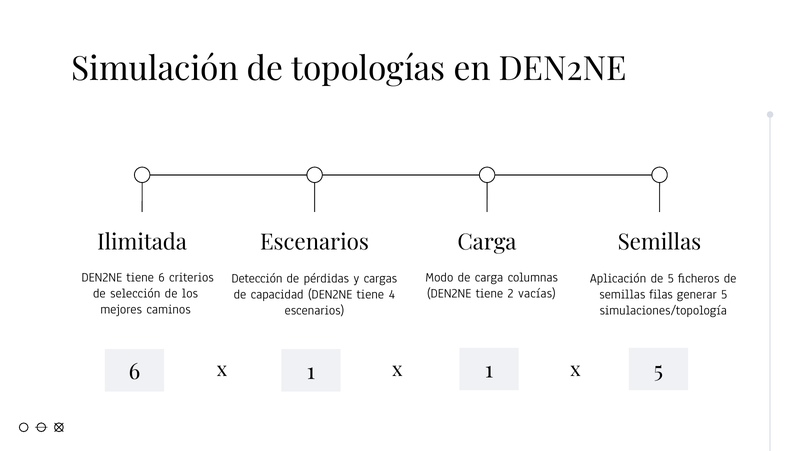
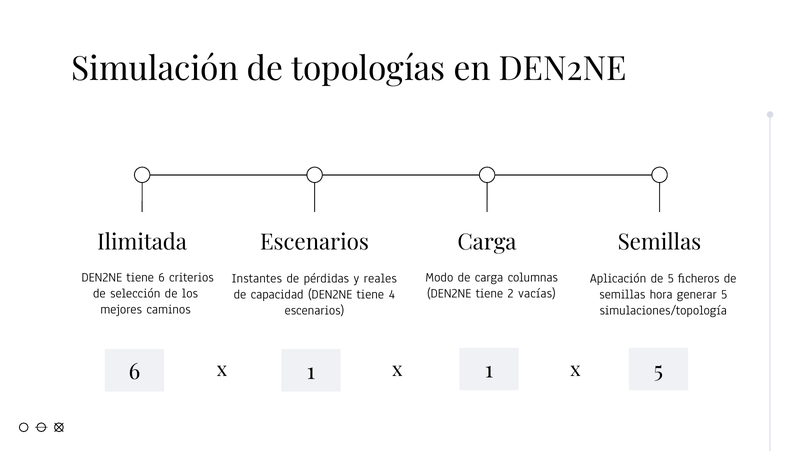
Detección: Detección -> Instantes
cargas: cargas -> reales
filas: filas -> hora
